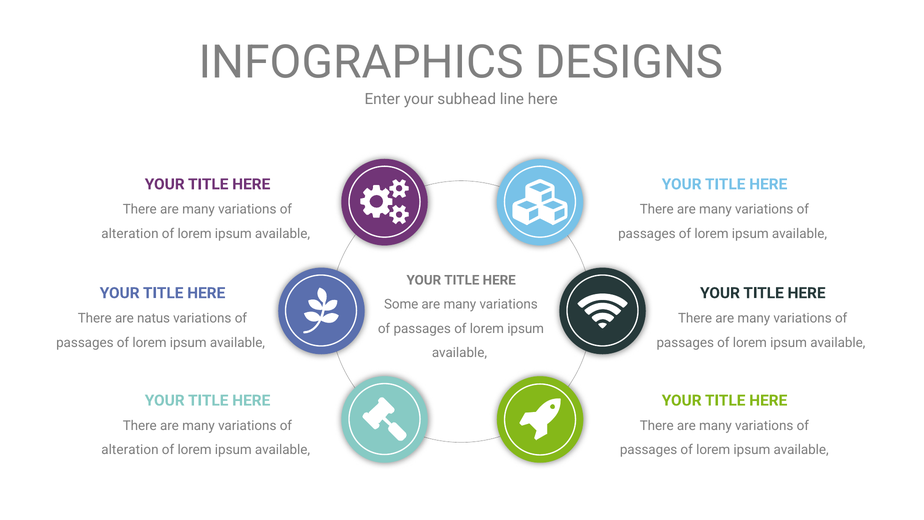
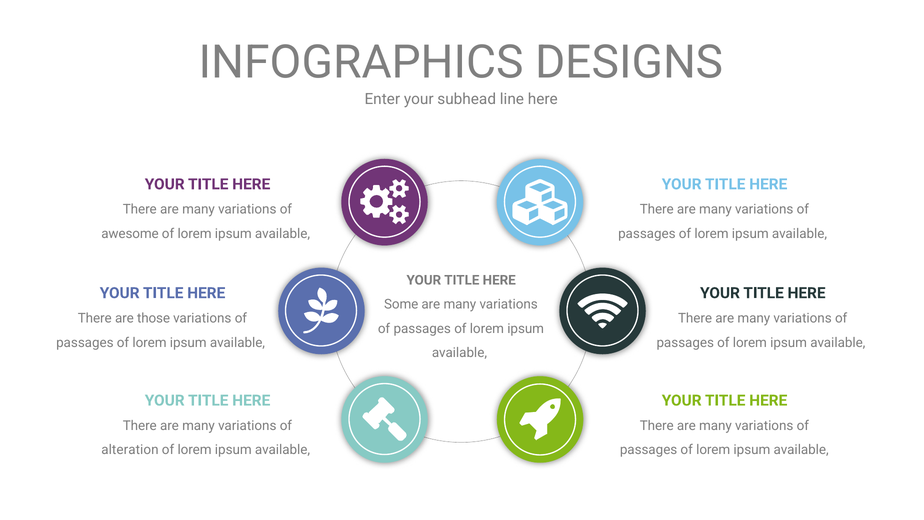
alteration at (130, 234): alteration -> awesome
natus: natus -> those
